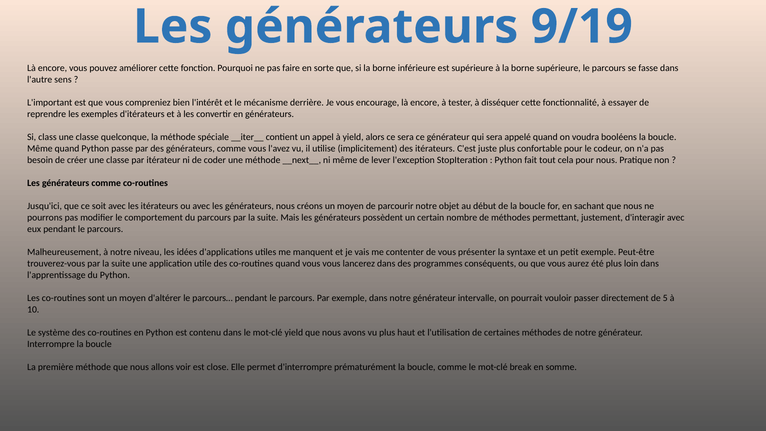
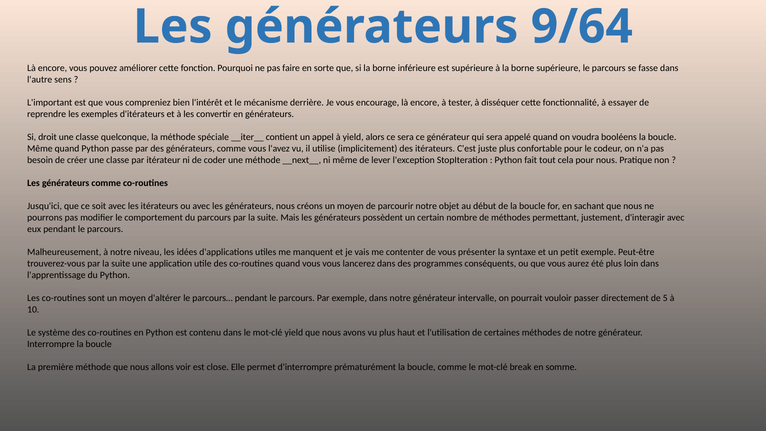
9/19: 9/19 -> 9/64
class: class -> droit
